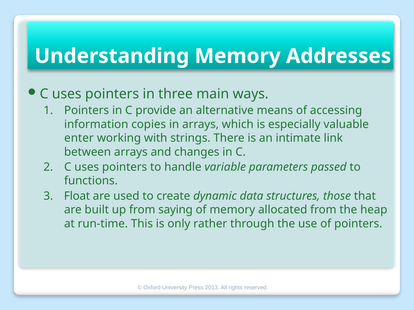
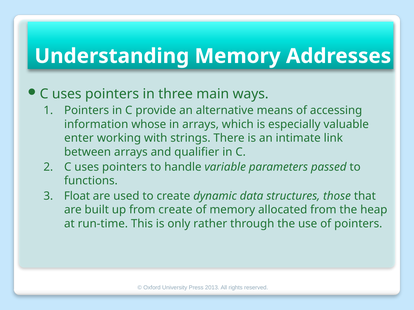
copies: copies -> whose
changes: changes -> qualifier
from saying: saying -> create
